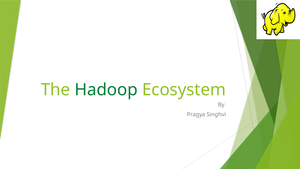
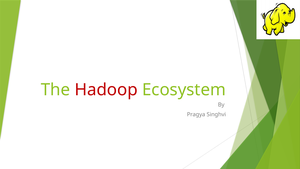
Hadoop colour: green -> red
